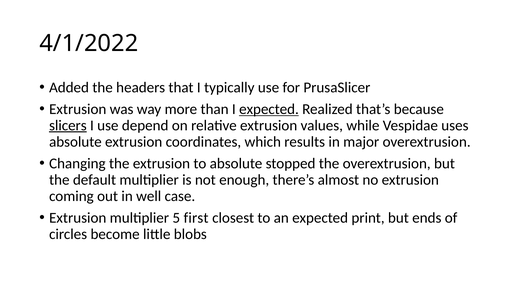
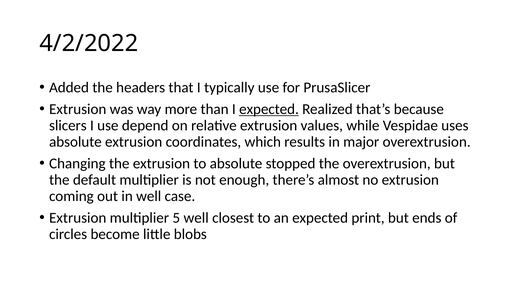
4/1/2022: 4/1/2022 -> 4/2/2022
slicers underline: present -> none
5 first: first -> well
